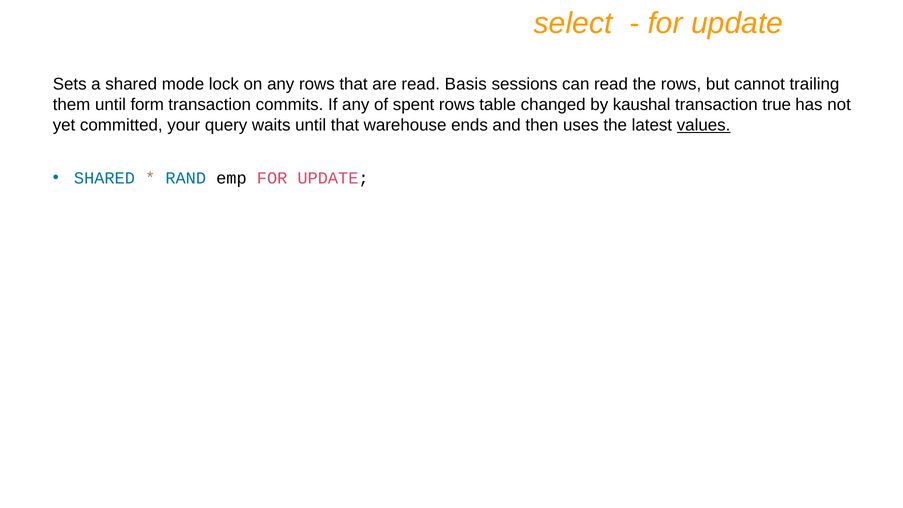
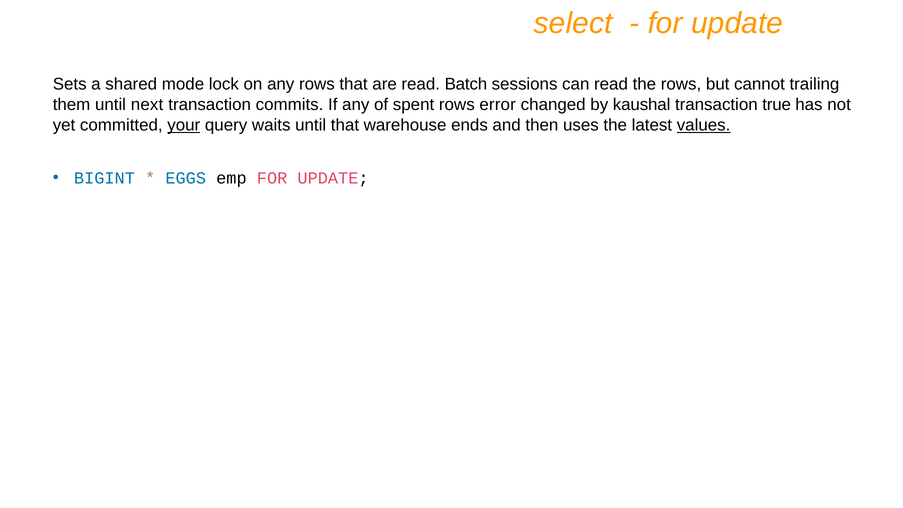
Basis: Basis -> Batch
form: form -> next
table: table -> error
your underline: none -> present
SHARED at (104, 178): SHARED -> BIGINT
RAND: RAND -> EGGS
